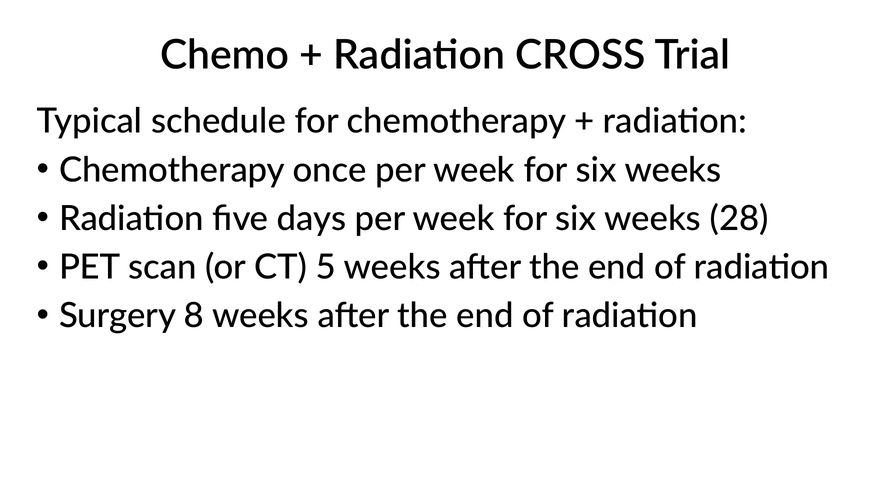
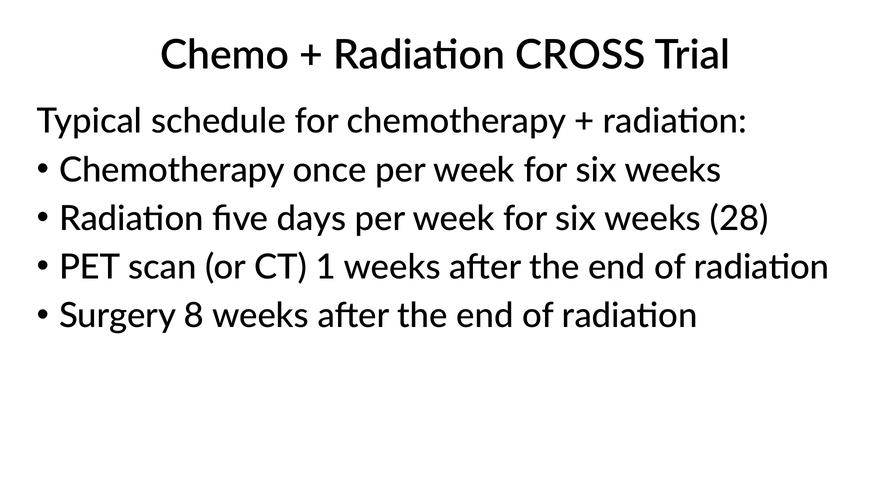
5: 5 -> 1
